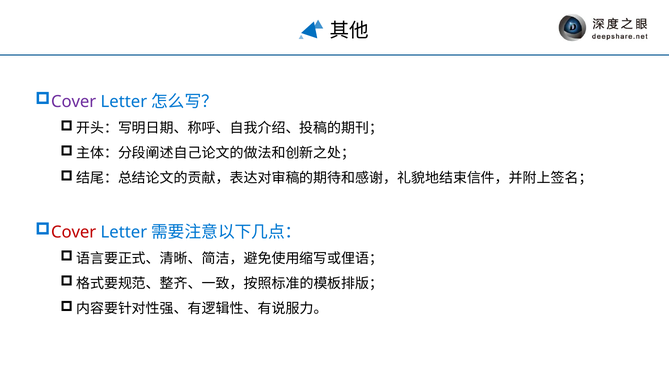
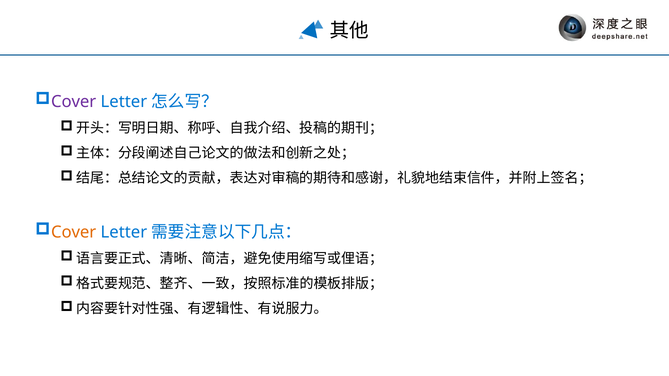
Cover at (74, 232) colour: red -> orange
